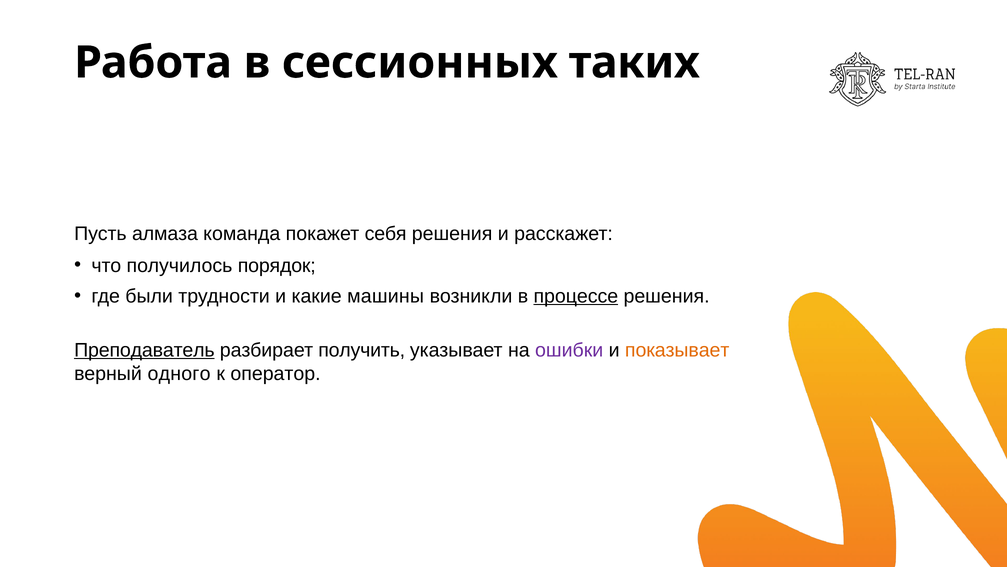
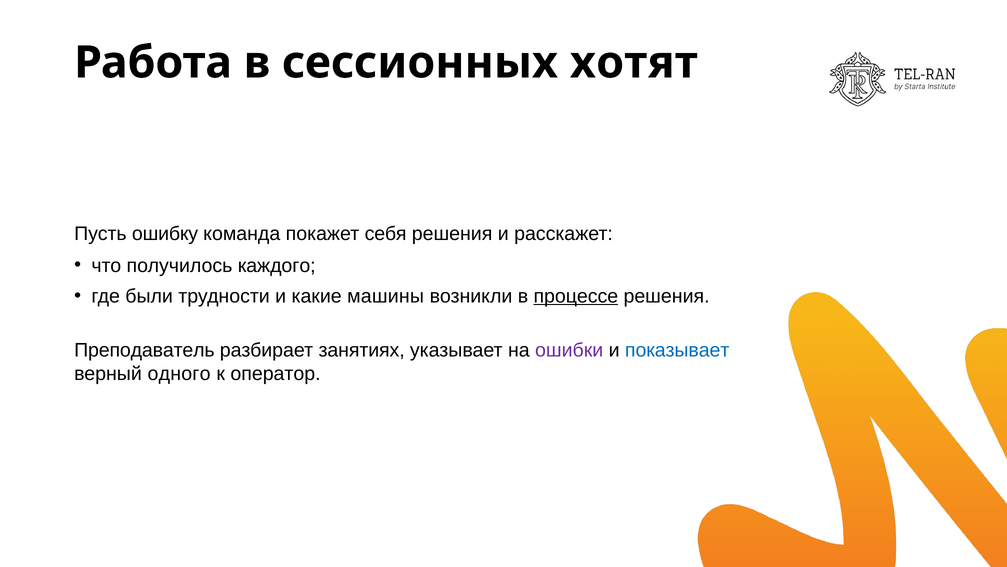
таких: таких -> хотят
алмаза: алмаза -> ошибку
порядок: порядок -> каждого
Преподаватель underline: present -> none
получить: получить -> занятиях
показывает colour: orange -> blue
